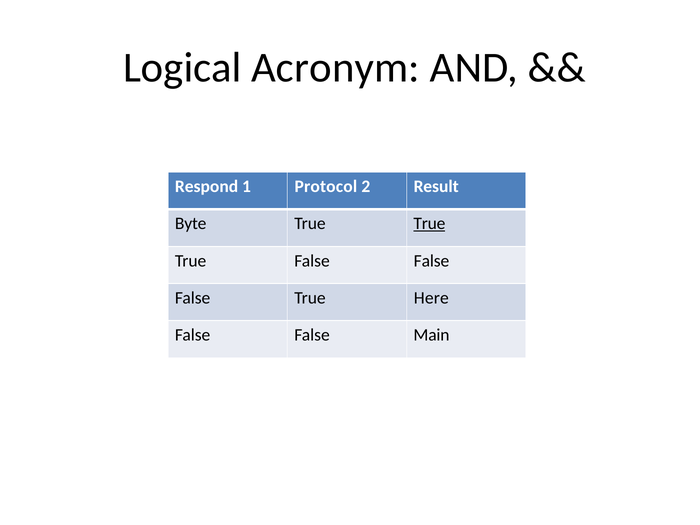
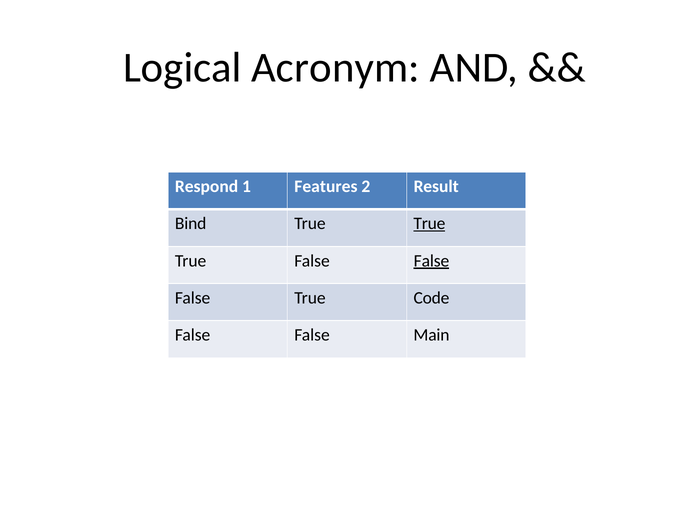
Protocol: Protocol -> Features
Byte: Byte -> Bind
False at (431, 261) underline: none -> present
Here: Here -> Code
